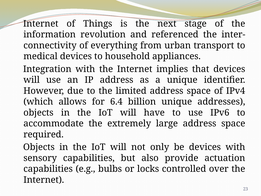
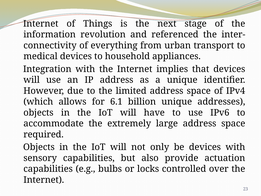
6.4: 6.4 -> 6.1
